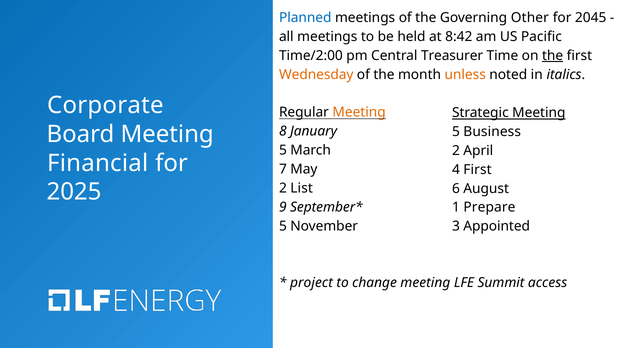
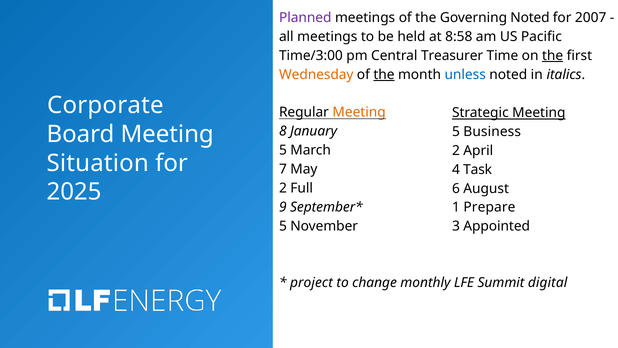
Planned colour: blue -> purple
Governing Other: Other -> Noted
2045: 2045 -> 2007
8:42: 8:42 -> 8:58
Time/2:00: Time/2:00 -> Time/3:00
the at (384, 74) underline: none -> present
unless colour: orange -> blue
Financial: Financial -> Situation
4 First: First -> Task
List: List -> Full
change meeting: meeting -> monthly
access: access -> digital
